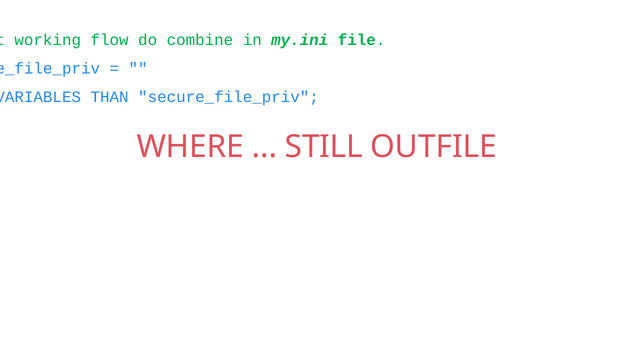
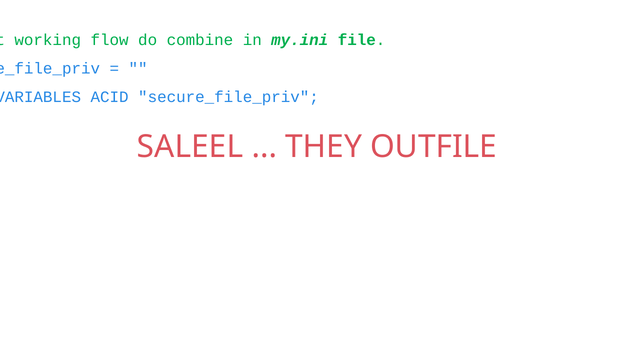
THAN: THAN -> ACID
WHERE: WHERE -> SALEEL
STILL: STILL -> THEY
